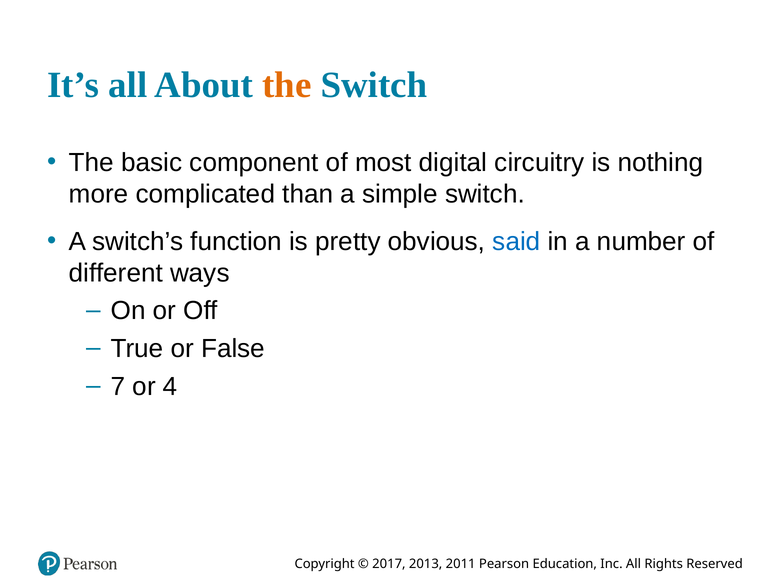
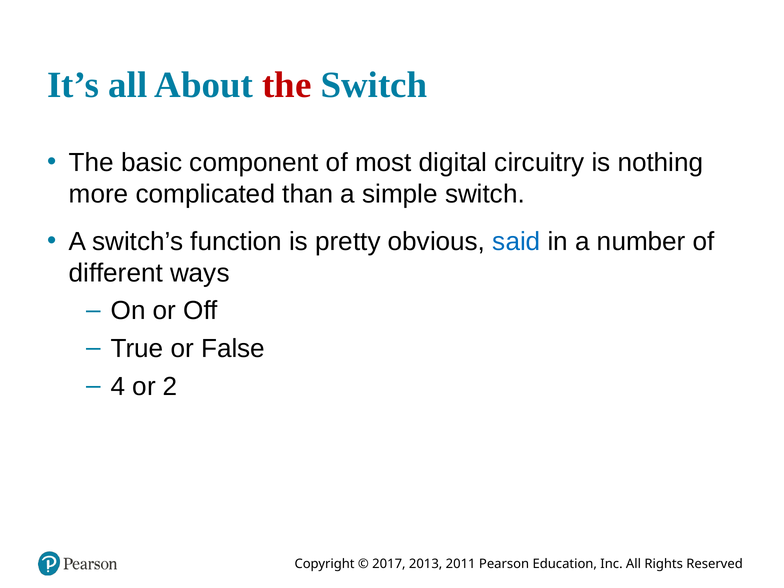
the at (287, 85) colour: orange -> red
7: 7 -> 4
4: 4 -> 2
